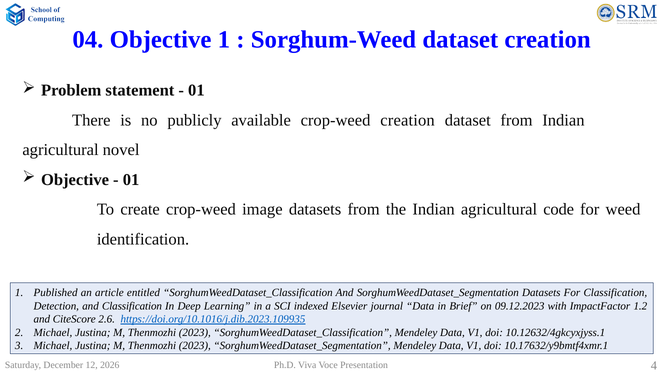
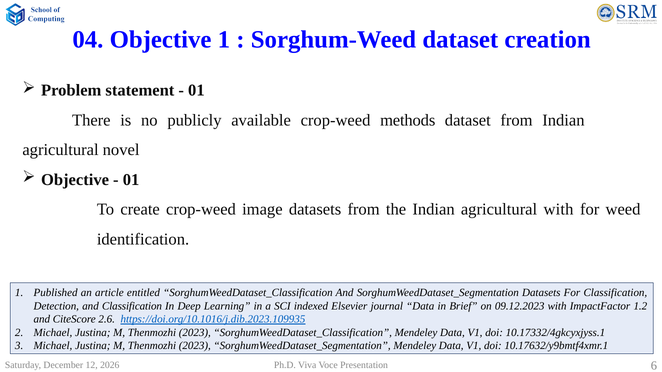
crop-weed creation: creation -> methods
agricultural code: code -> with
10.12632/4gkcyxjyss.1: 10.12632/4gkcyxjyss.1 -> 10.17332/4gkcyxjyss.1
4: 4 -> 6
